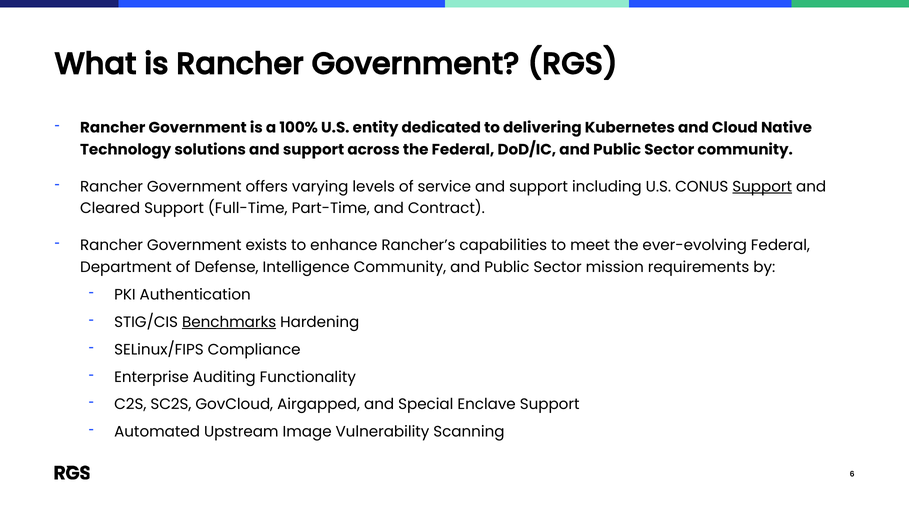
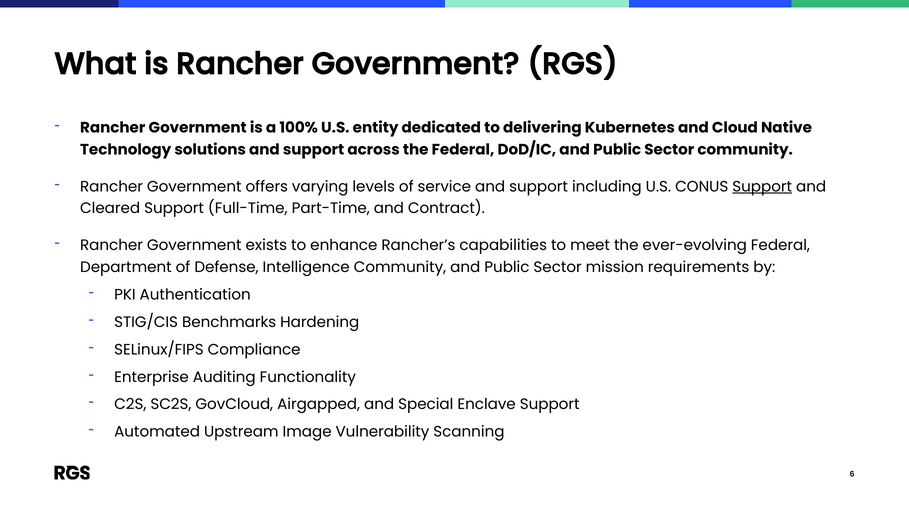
Benchmarks underline: present -> none
